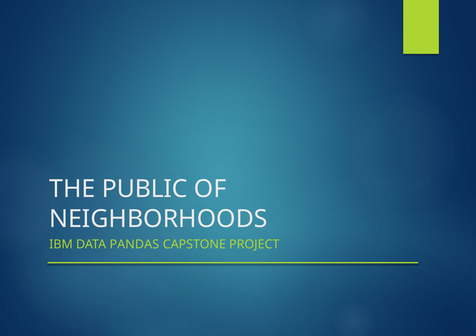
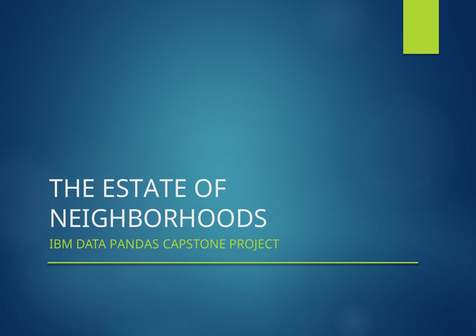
PUBLIC: PUBLIC -> ESTATE
